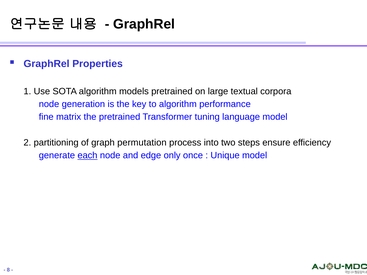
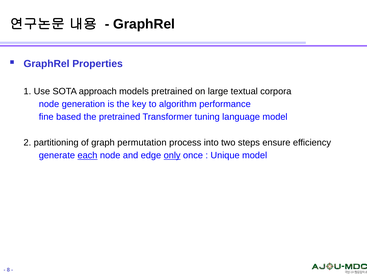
SOTA algorithm: algorithm -> approach
matrix: matrix -> based
only underline: none -> present
